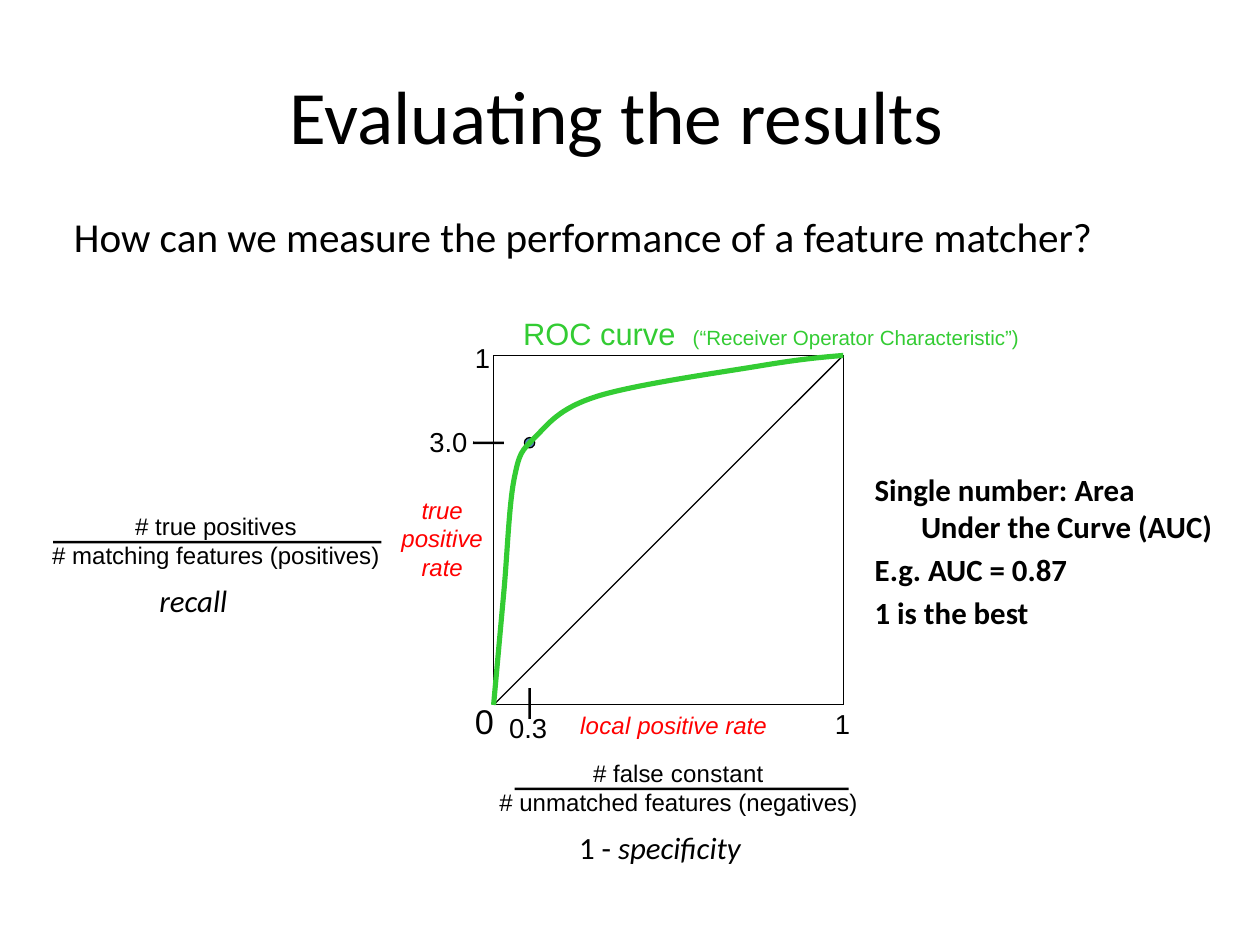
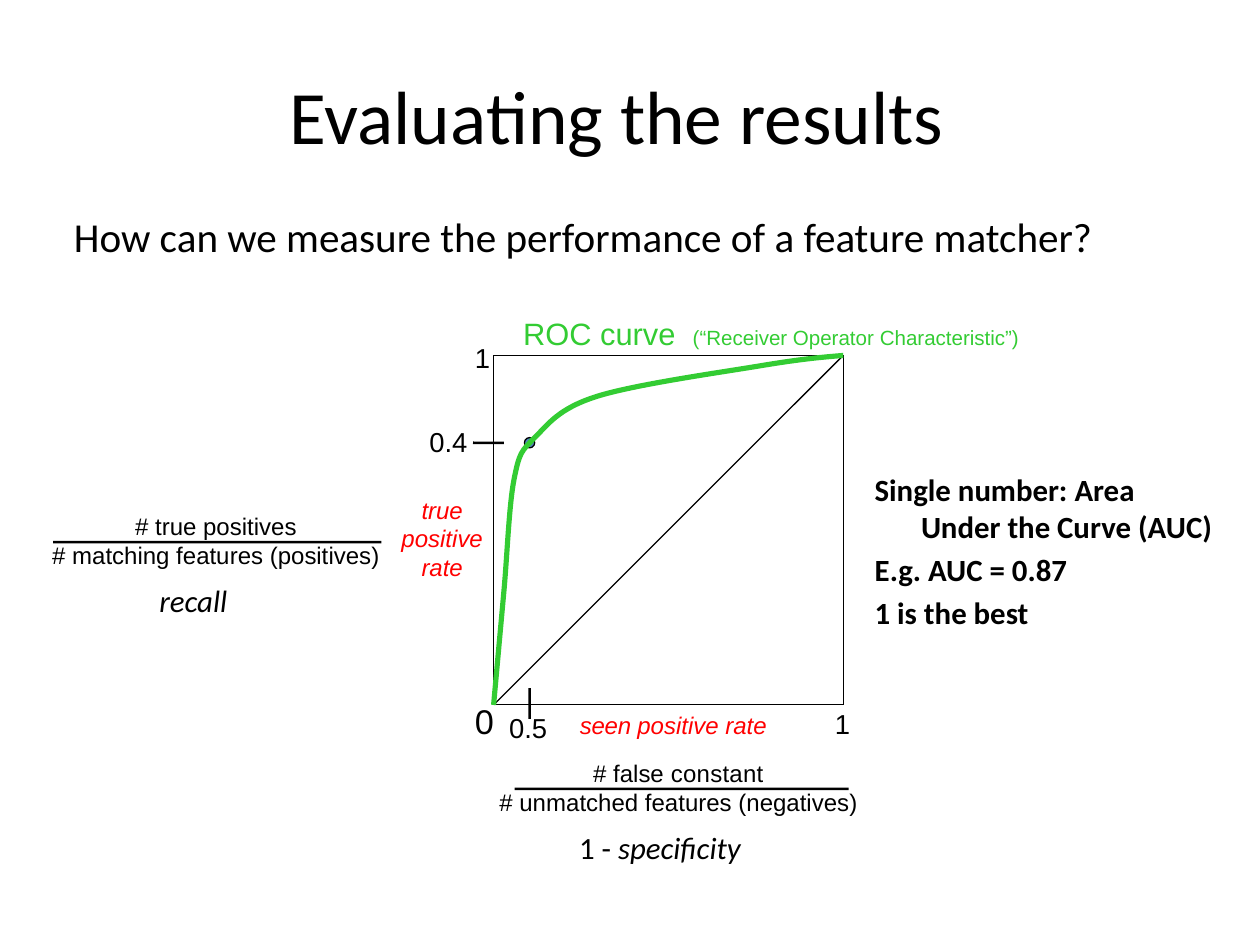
3.0: 3.0 -> 0.4
local: local -> seen
0.3: 0.3 -> 0.5
